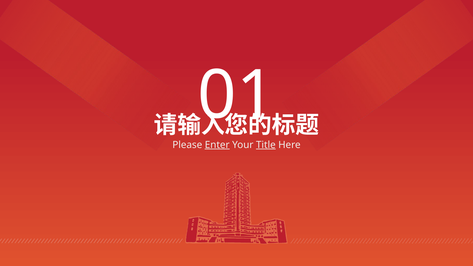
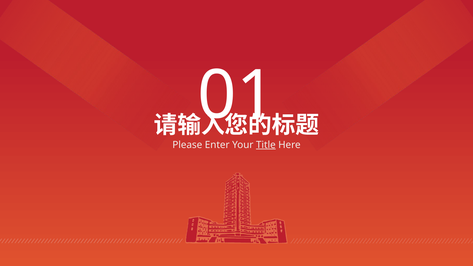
Enter underline: present -> none
